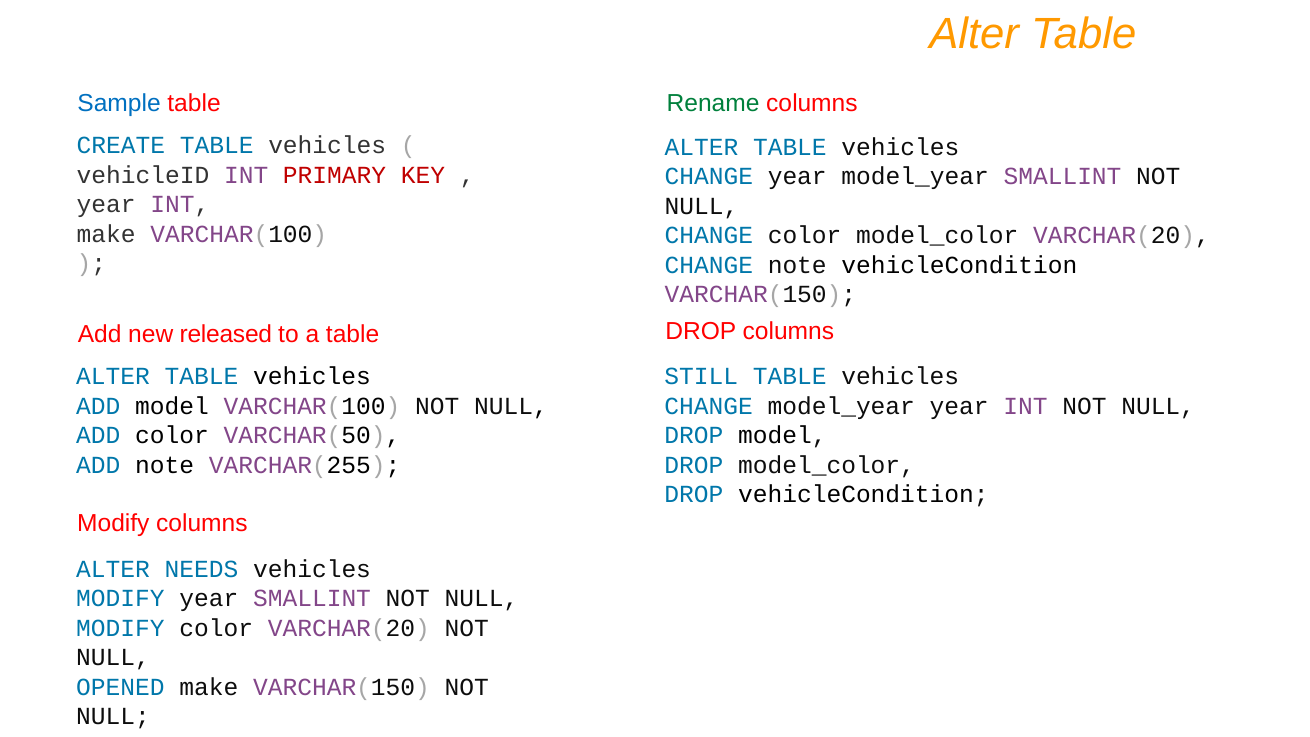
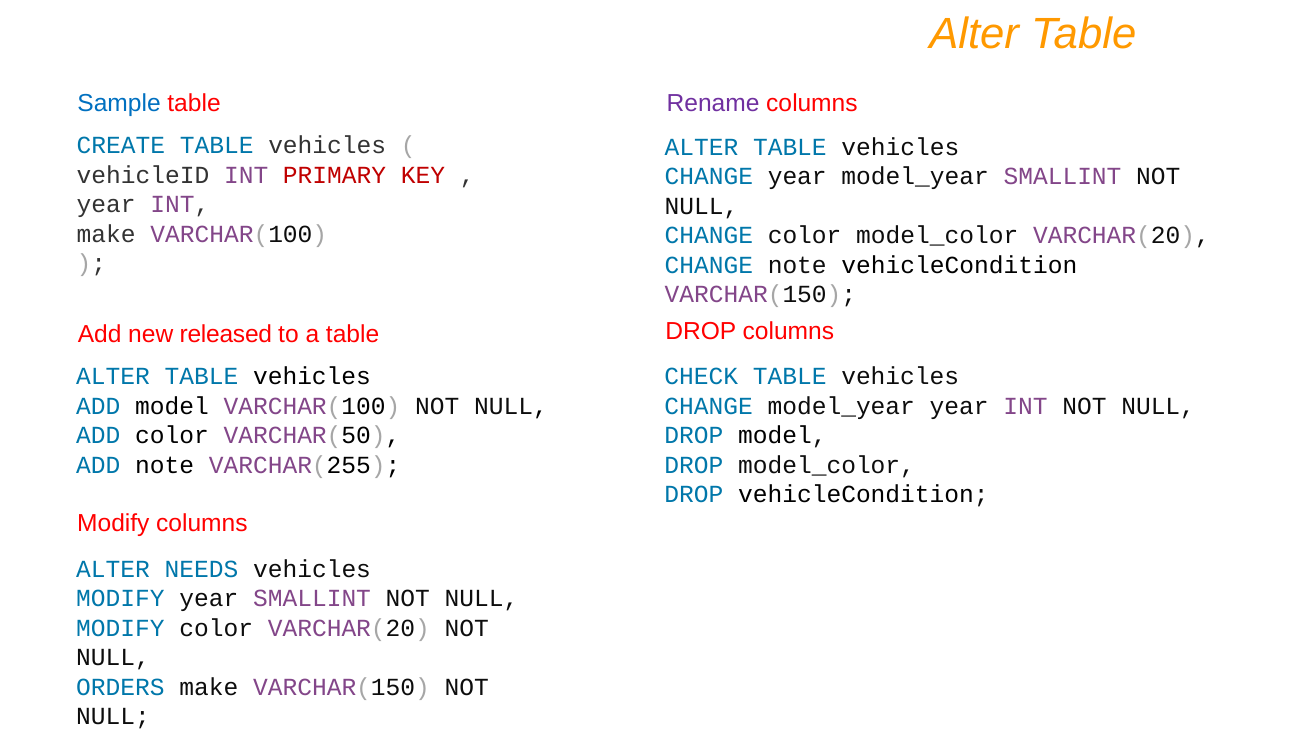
Rename colour: green -> purple
STILL: STILL -> CHECK
OPENED: OPENED -> ORDERS
